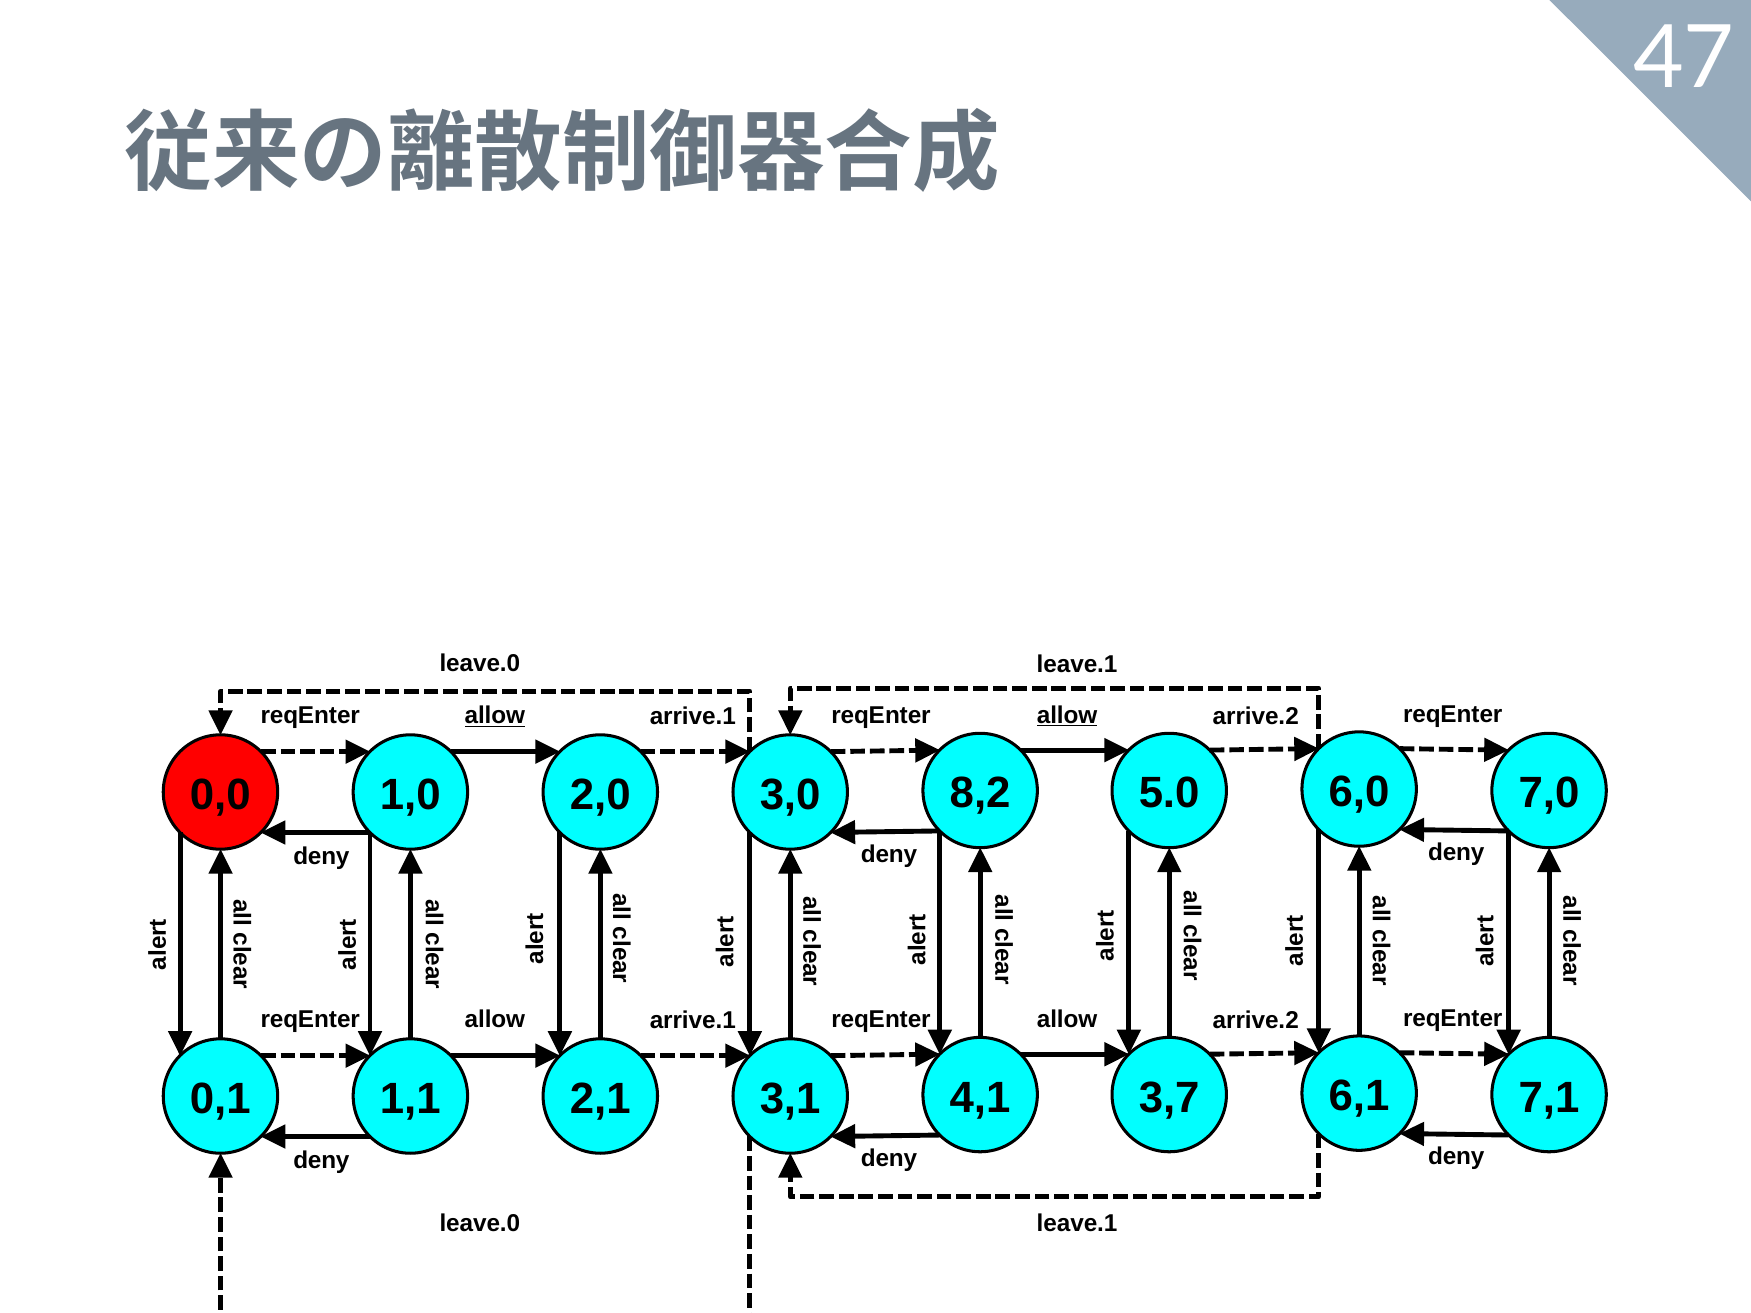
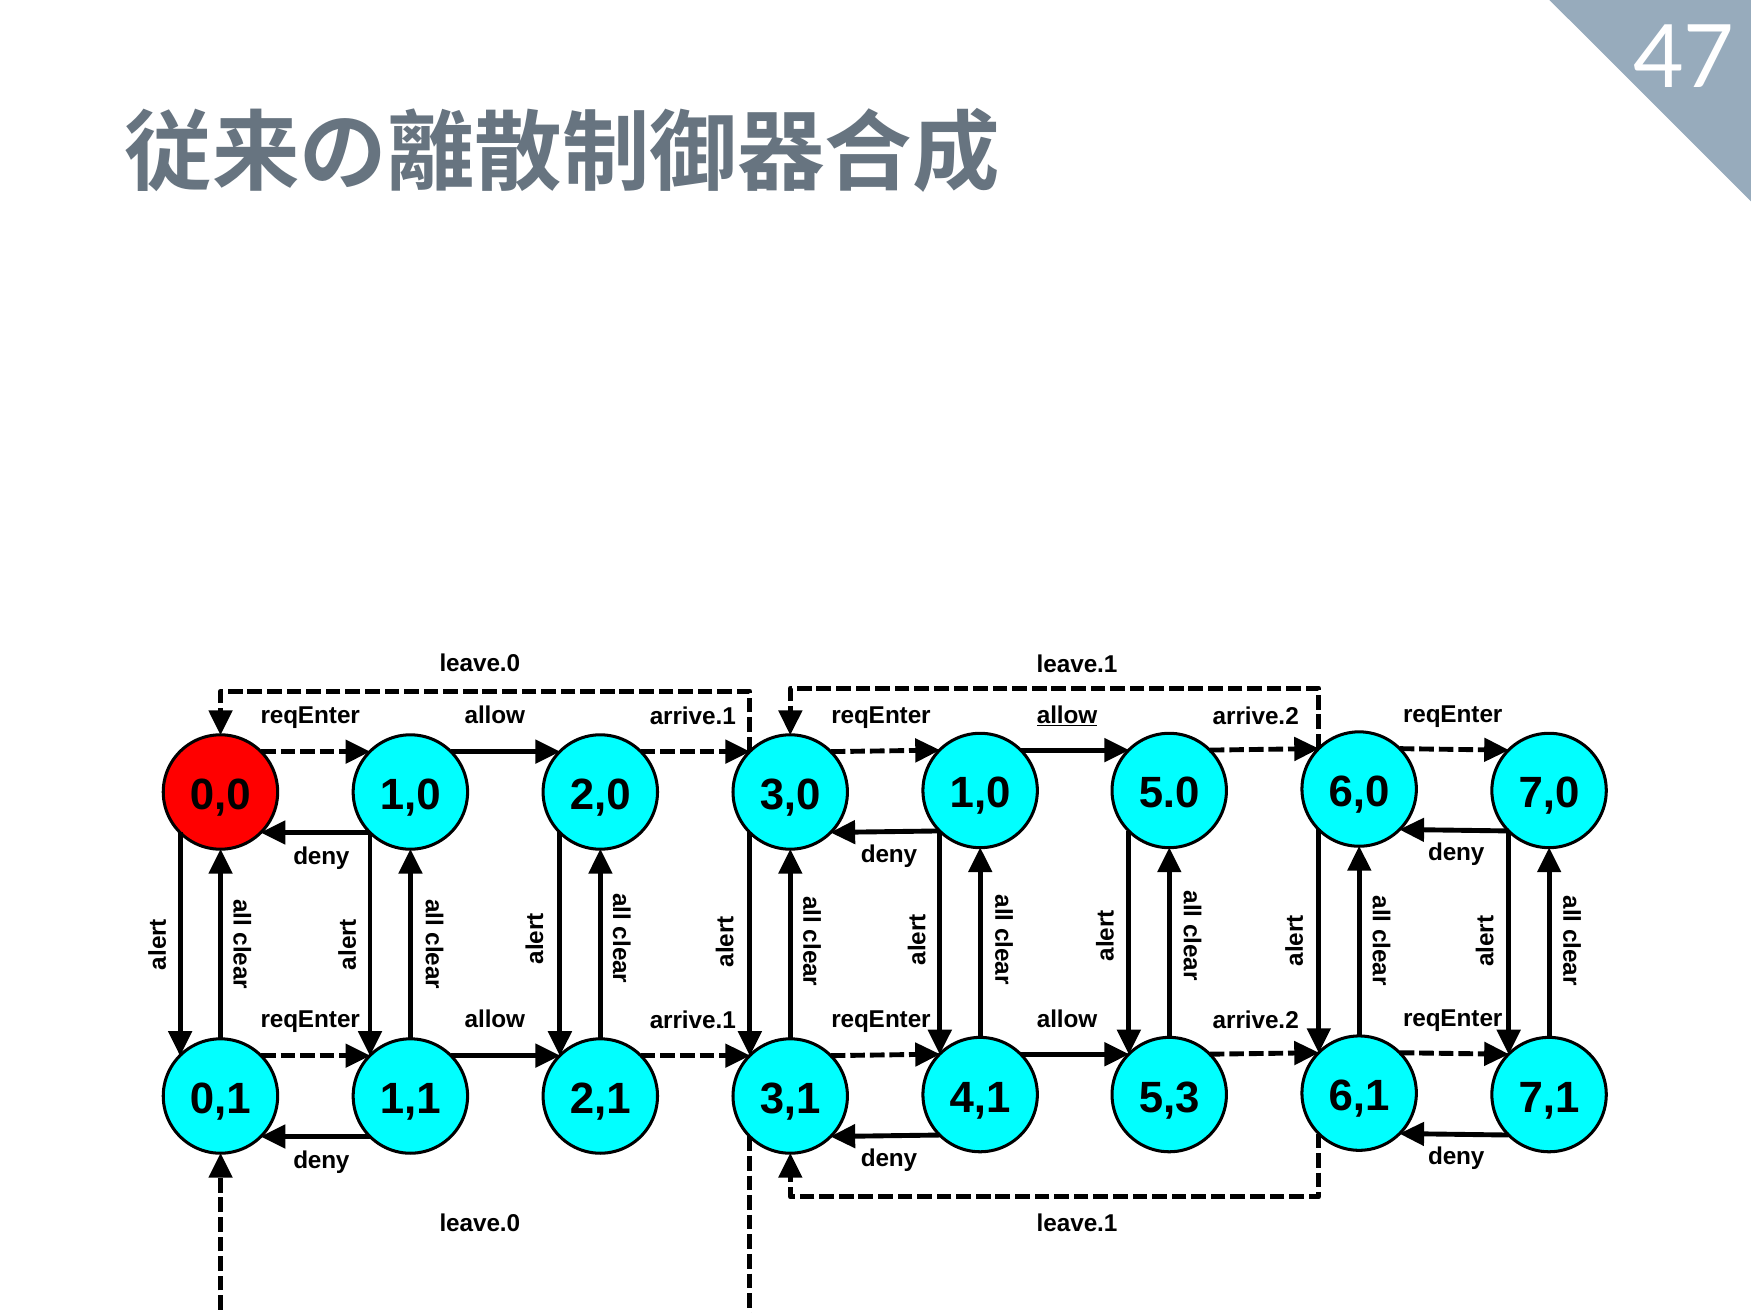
allow at (495, 716) underline: present -> none
3,0 8,2: 8,2 -> 1,0
3,7: 3,7 -> 5,3
